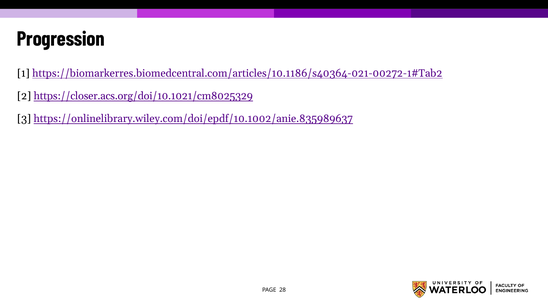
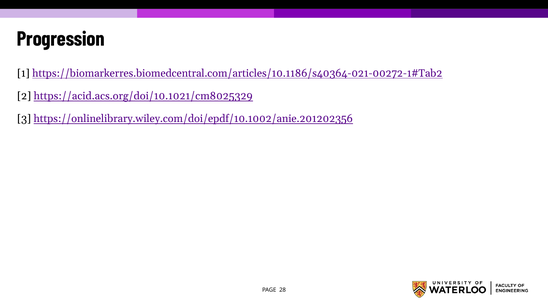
https://closer.acs.org/doi/10.1021/cm8025329: https://closer.acs.org/doi/10.1021/cm8025329 -> https://acid.acs.org/doi/10.1021/cm8025329
https://onlinelibrary.wiley.com/doi/epdf/10.1002/anie.835989637: https://onlinelibrary.wiley.com/doi/epdf/10.1002/anie.835989637 -> https://onlinelibrary.wiley.com/doi/epdf/10.1002/anie.201202356
